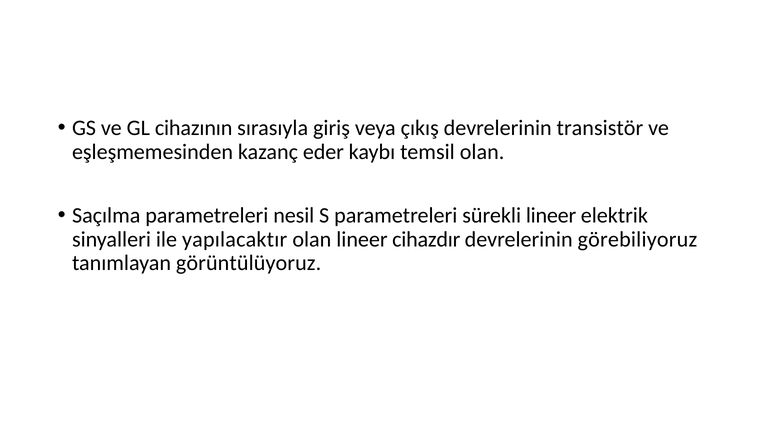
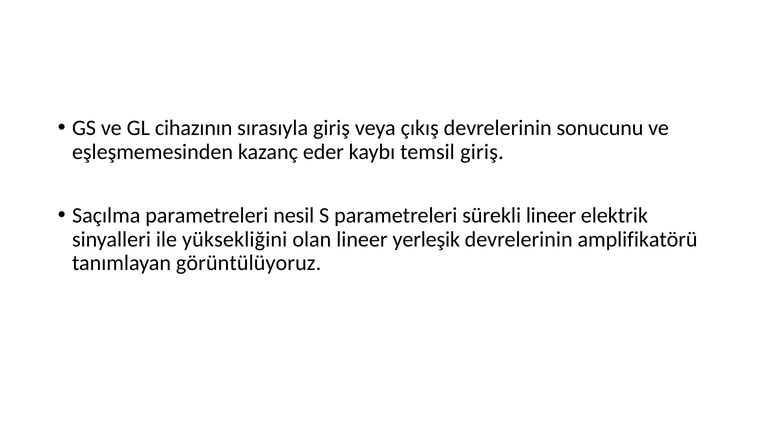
transistör: transistör -> sonucunu
temsil olan: olan -> giriş
yapılacaktır: yapılacaktır -> yüksekliğini
cihazdır: cihazdır -> yerleşik
görebiliyoruz: görebiliyoruz -> amplifikatörü
